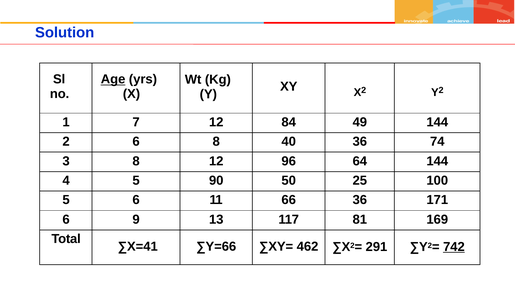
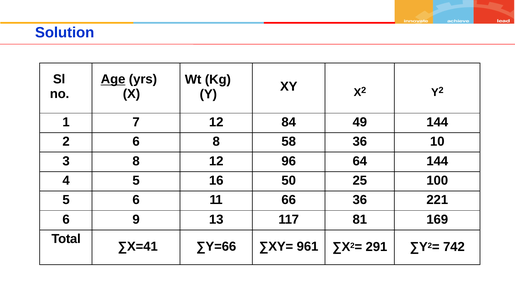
40: 40 -> 58
74: 74 -> 10
90: 90 -> 16
171: 171 -> 221
462: 462 -> 961
742 underline: present -> none
